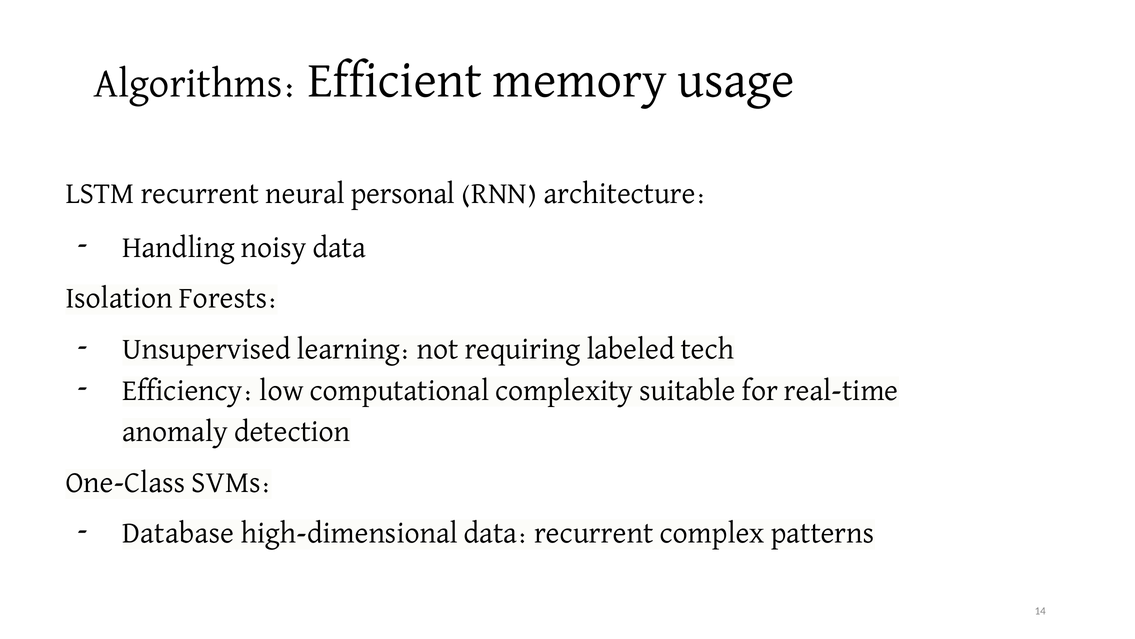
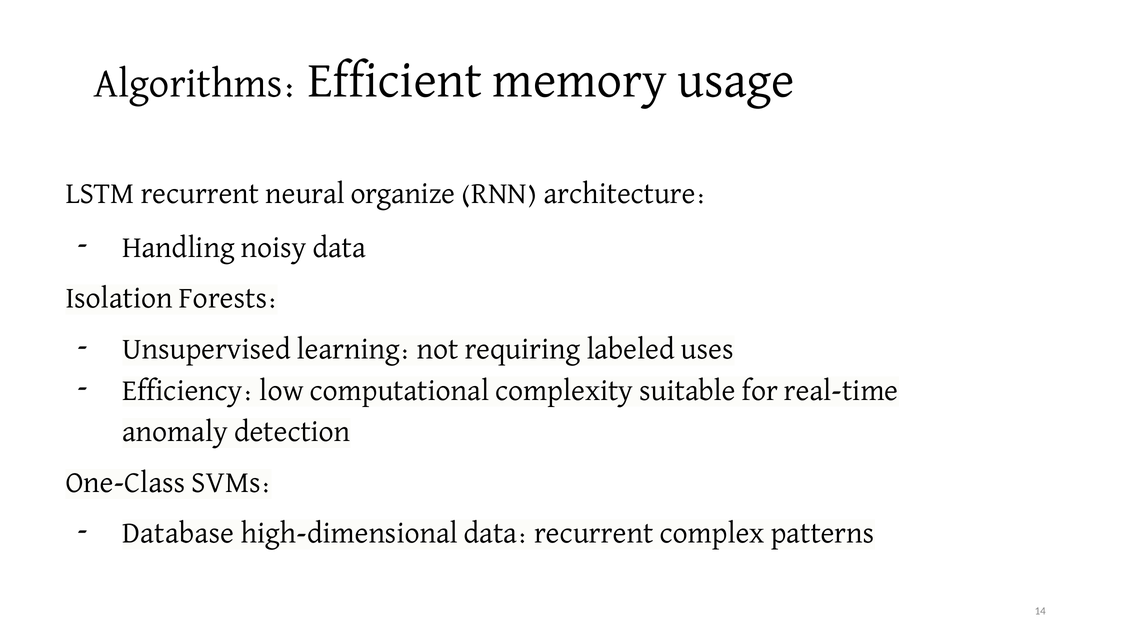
personal: personal -> organize
tech: tech -> uses
